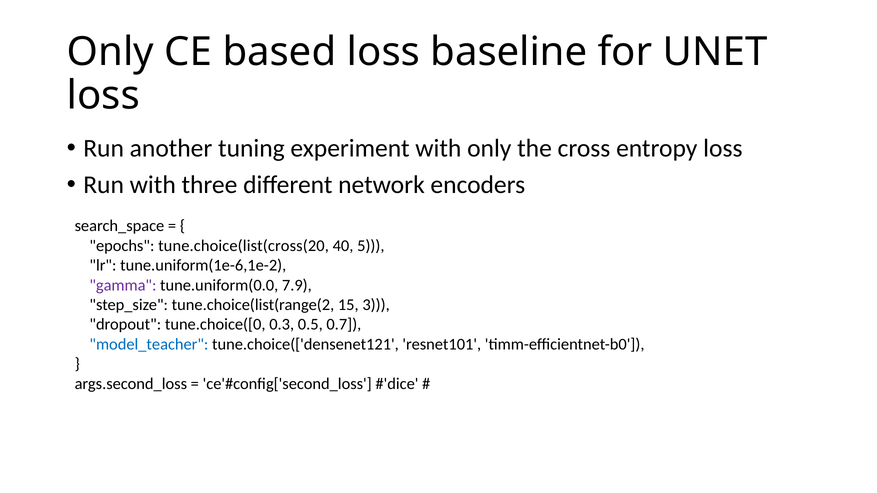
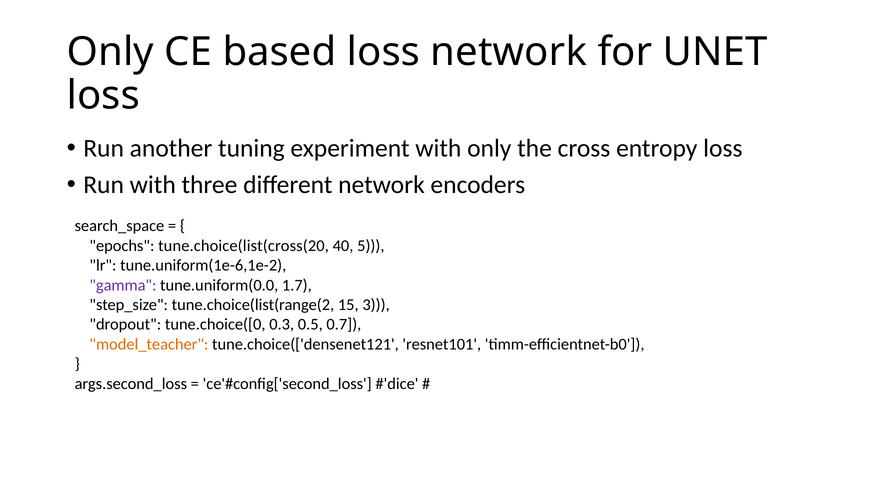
loss baseline: baseline -> network
7.9: 7.9 -> 1.7
model_teacher colour: blue -> orange
